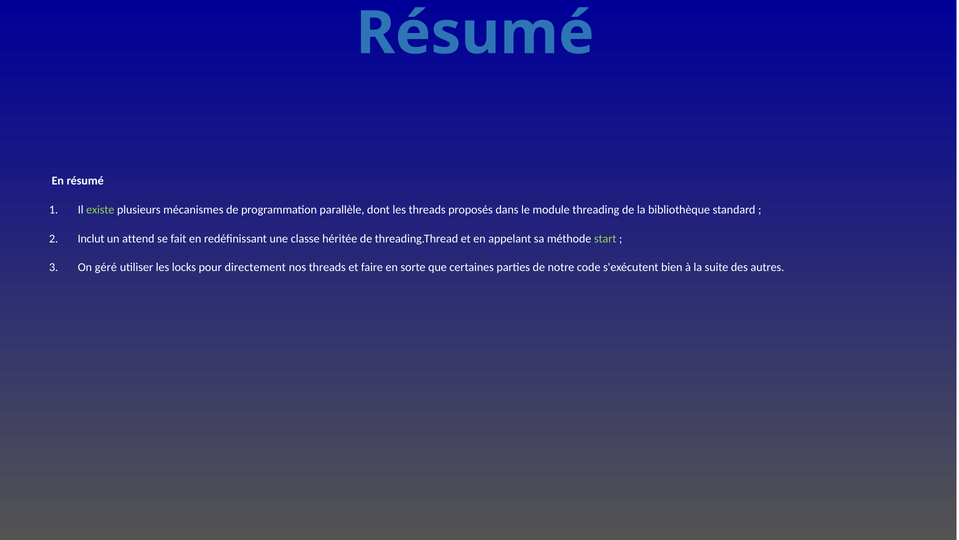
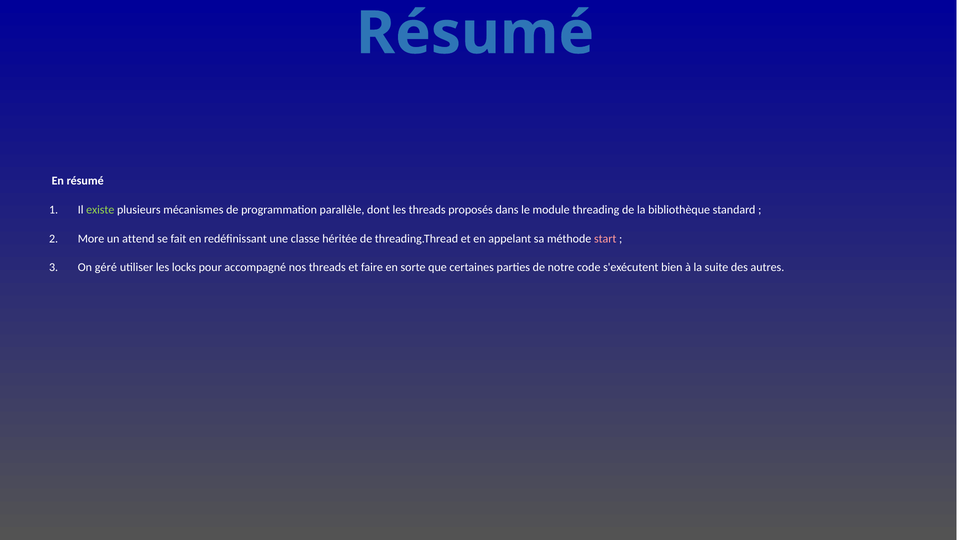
Inclut: Inclut -> More
start colour: light green -> pink
directement: directement -> accompagné
